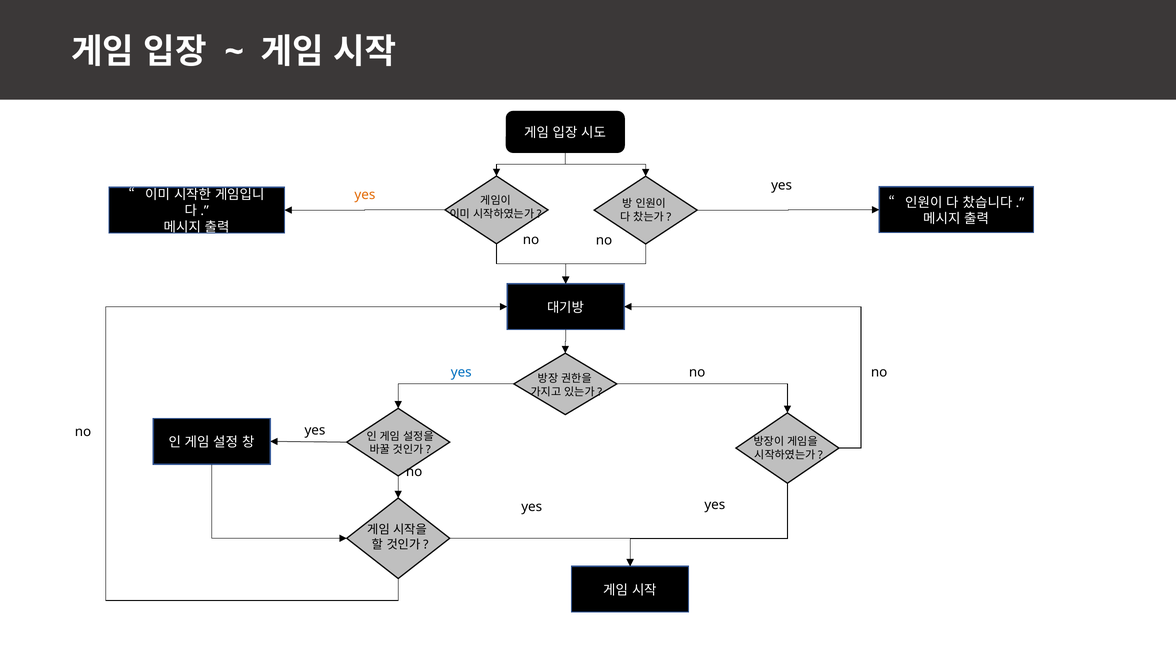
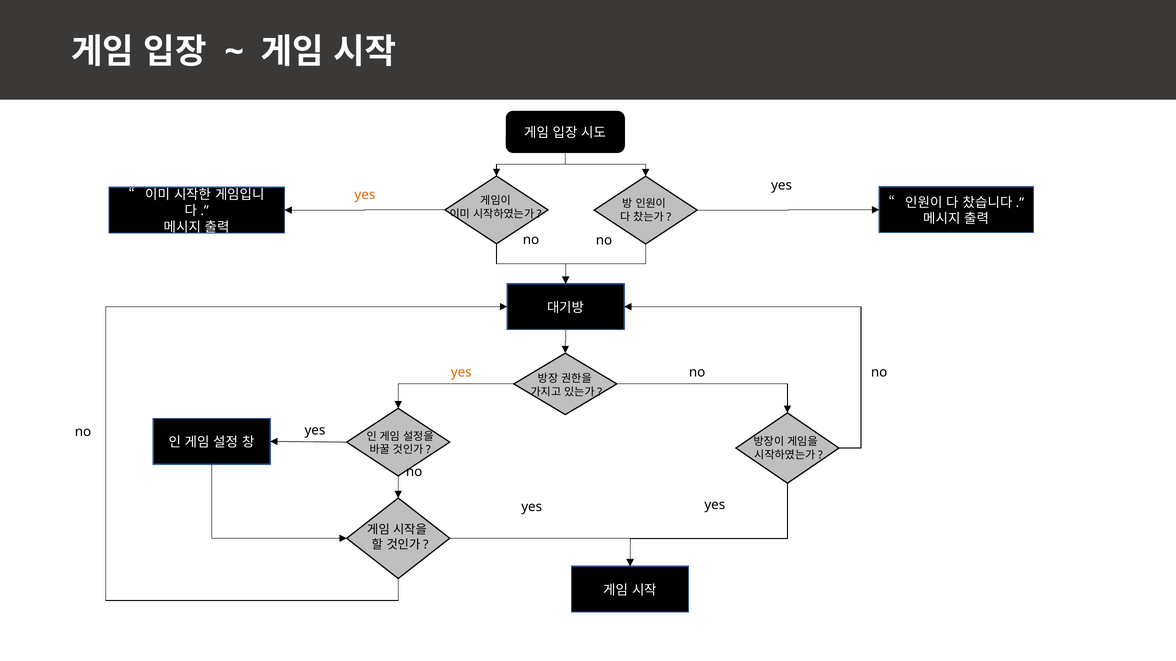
yes at (461, 373) colour: blue -> orange
